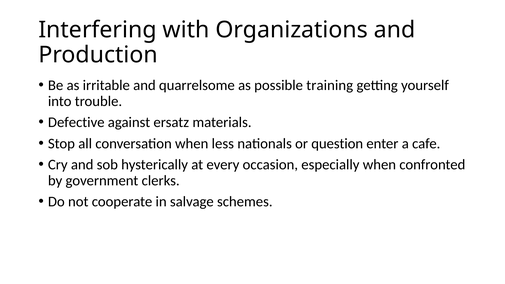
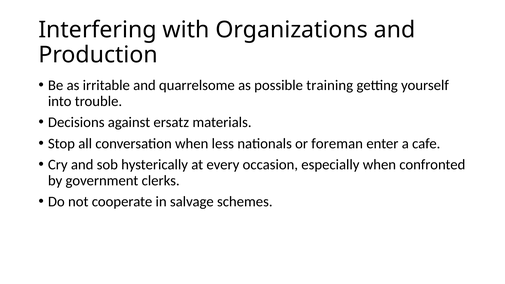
Defective: Defective -> Decisions
question: question -> foreman
